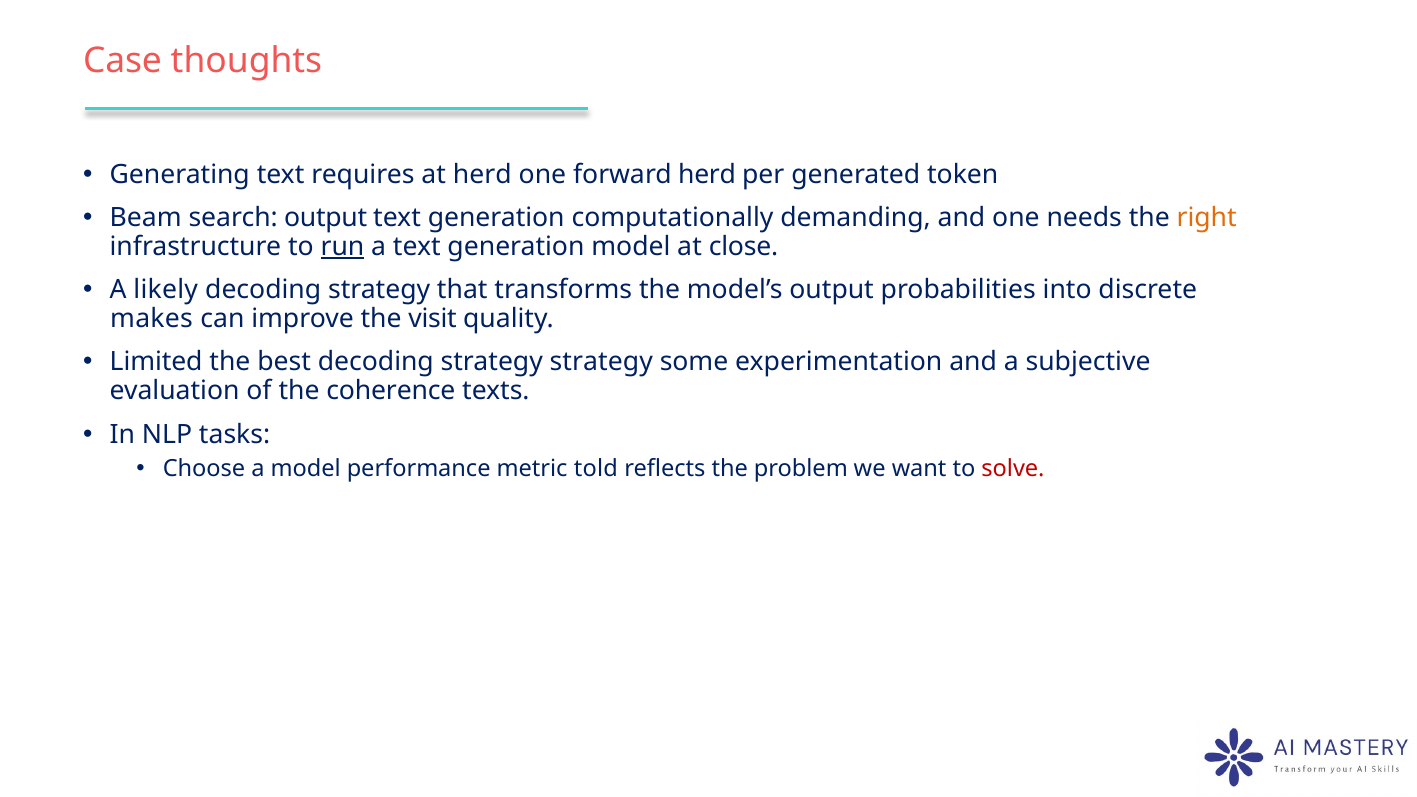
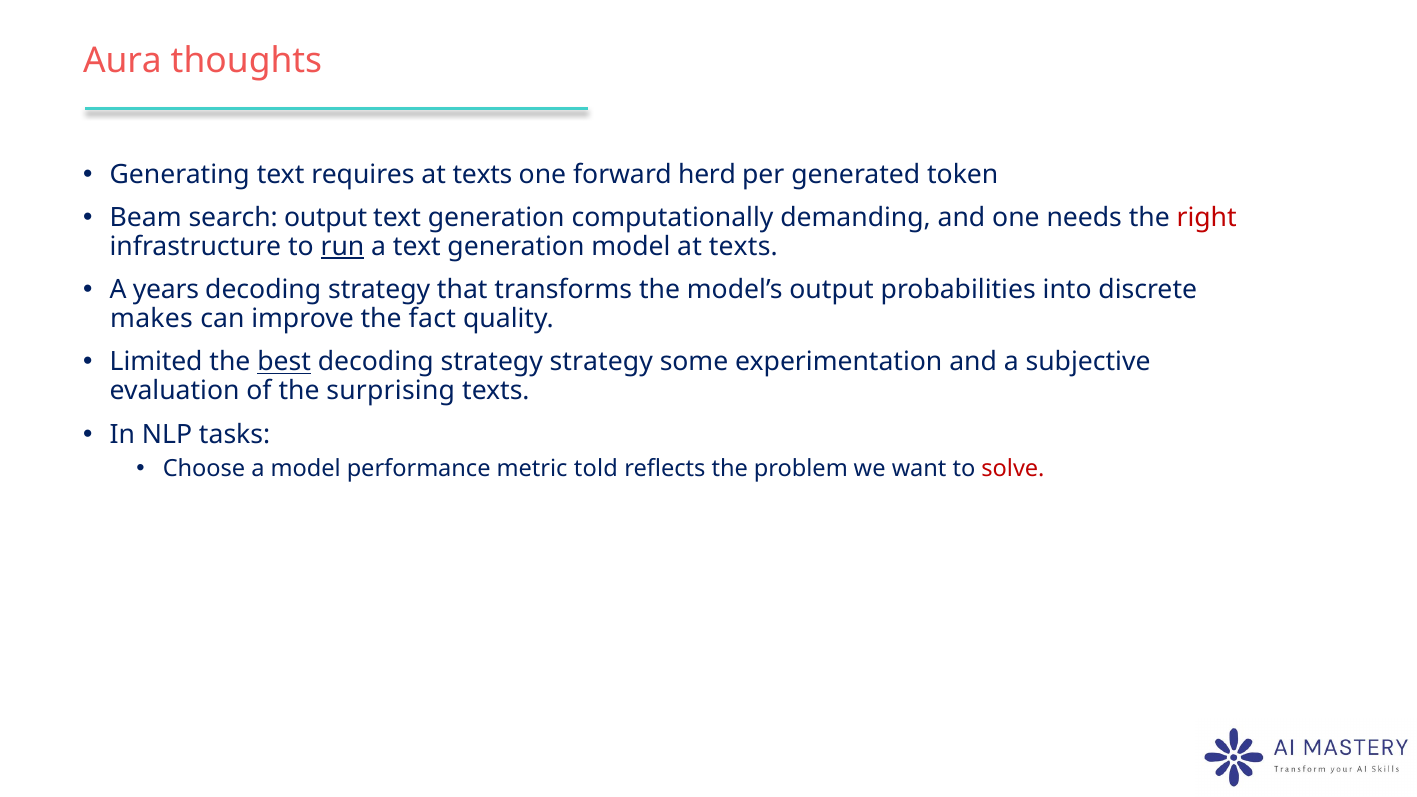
Case: Case -> Aura
requires at herd: herd -> texts
right colour: orange -> red
model at close: close -> texts
likely: likely -> years
visit: visit -> fact
best underline: none -> present
coherence: coherence -> surprising
